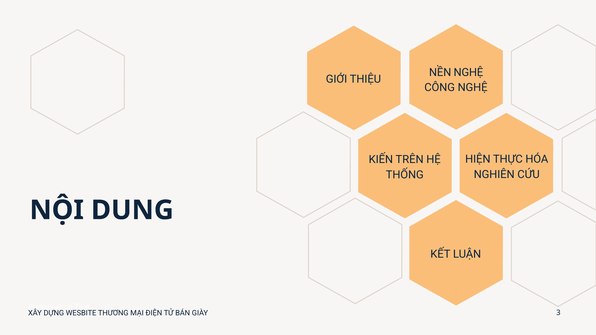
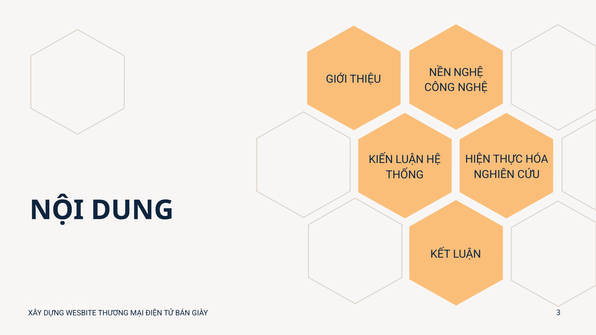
KIẾN TRÊN: TRÊN -> LUẬN
